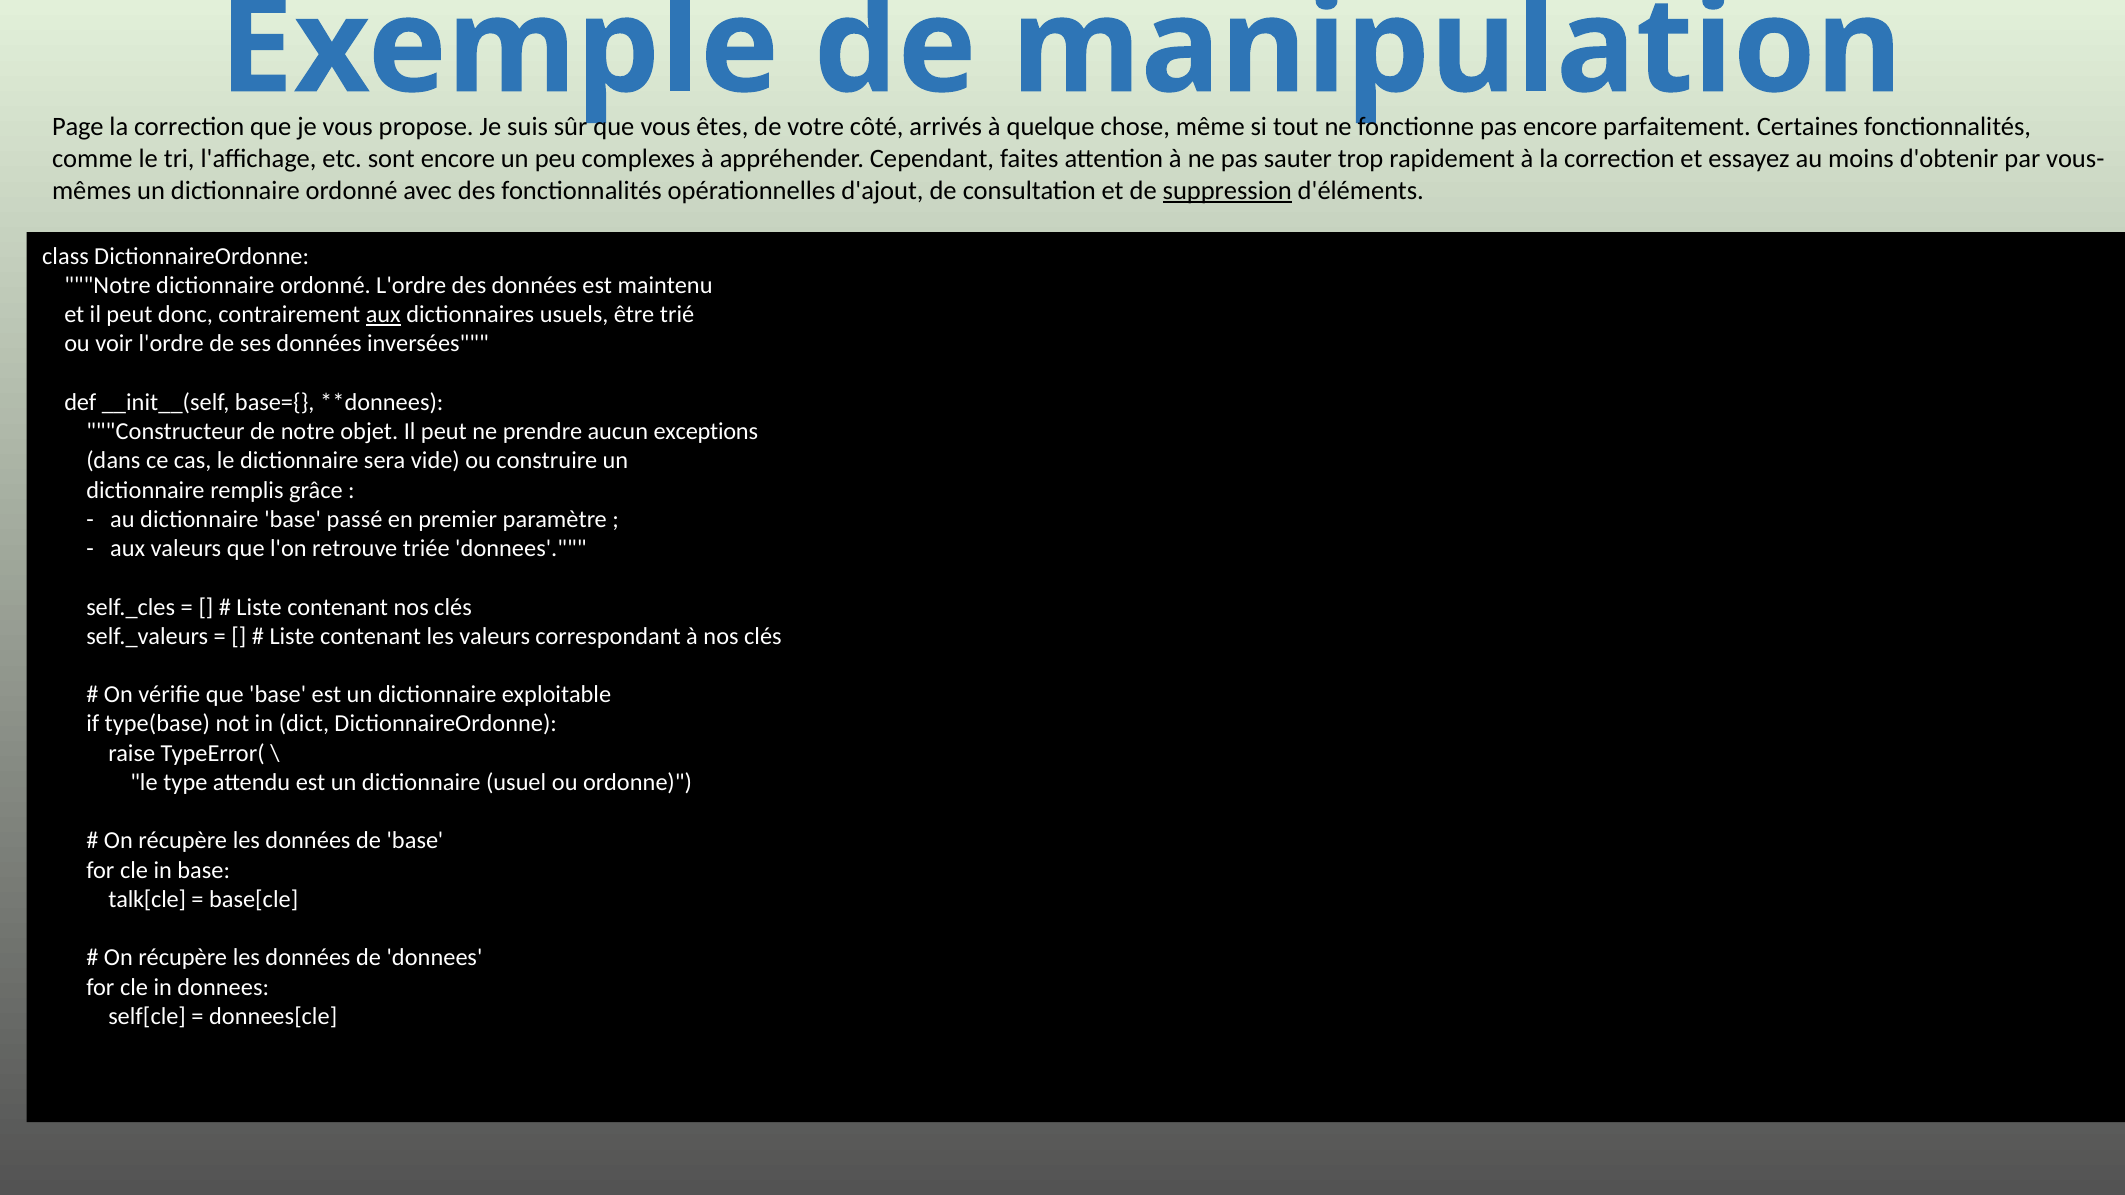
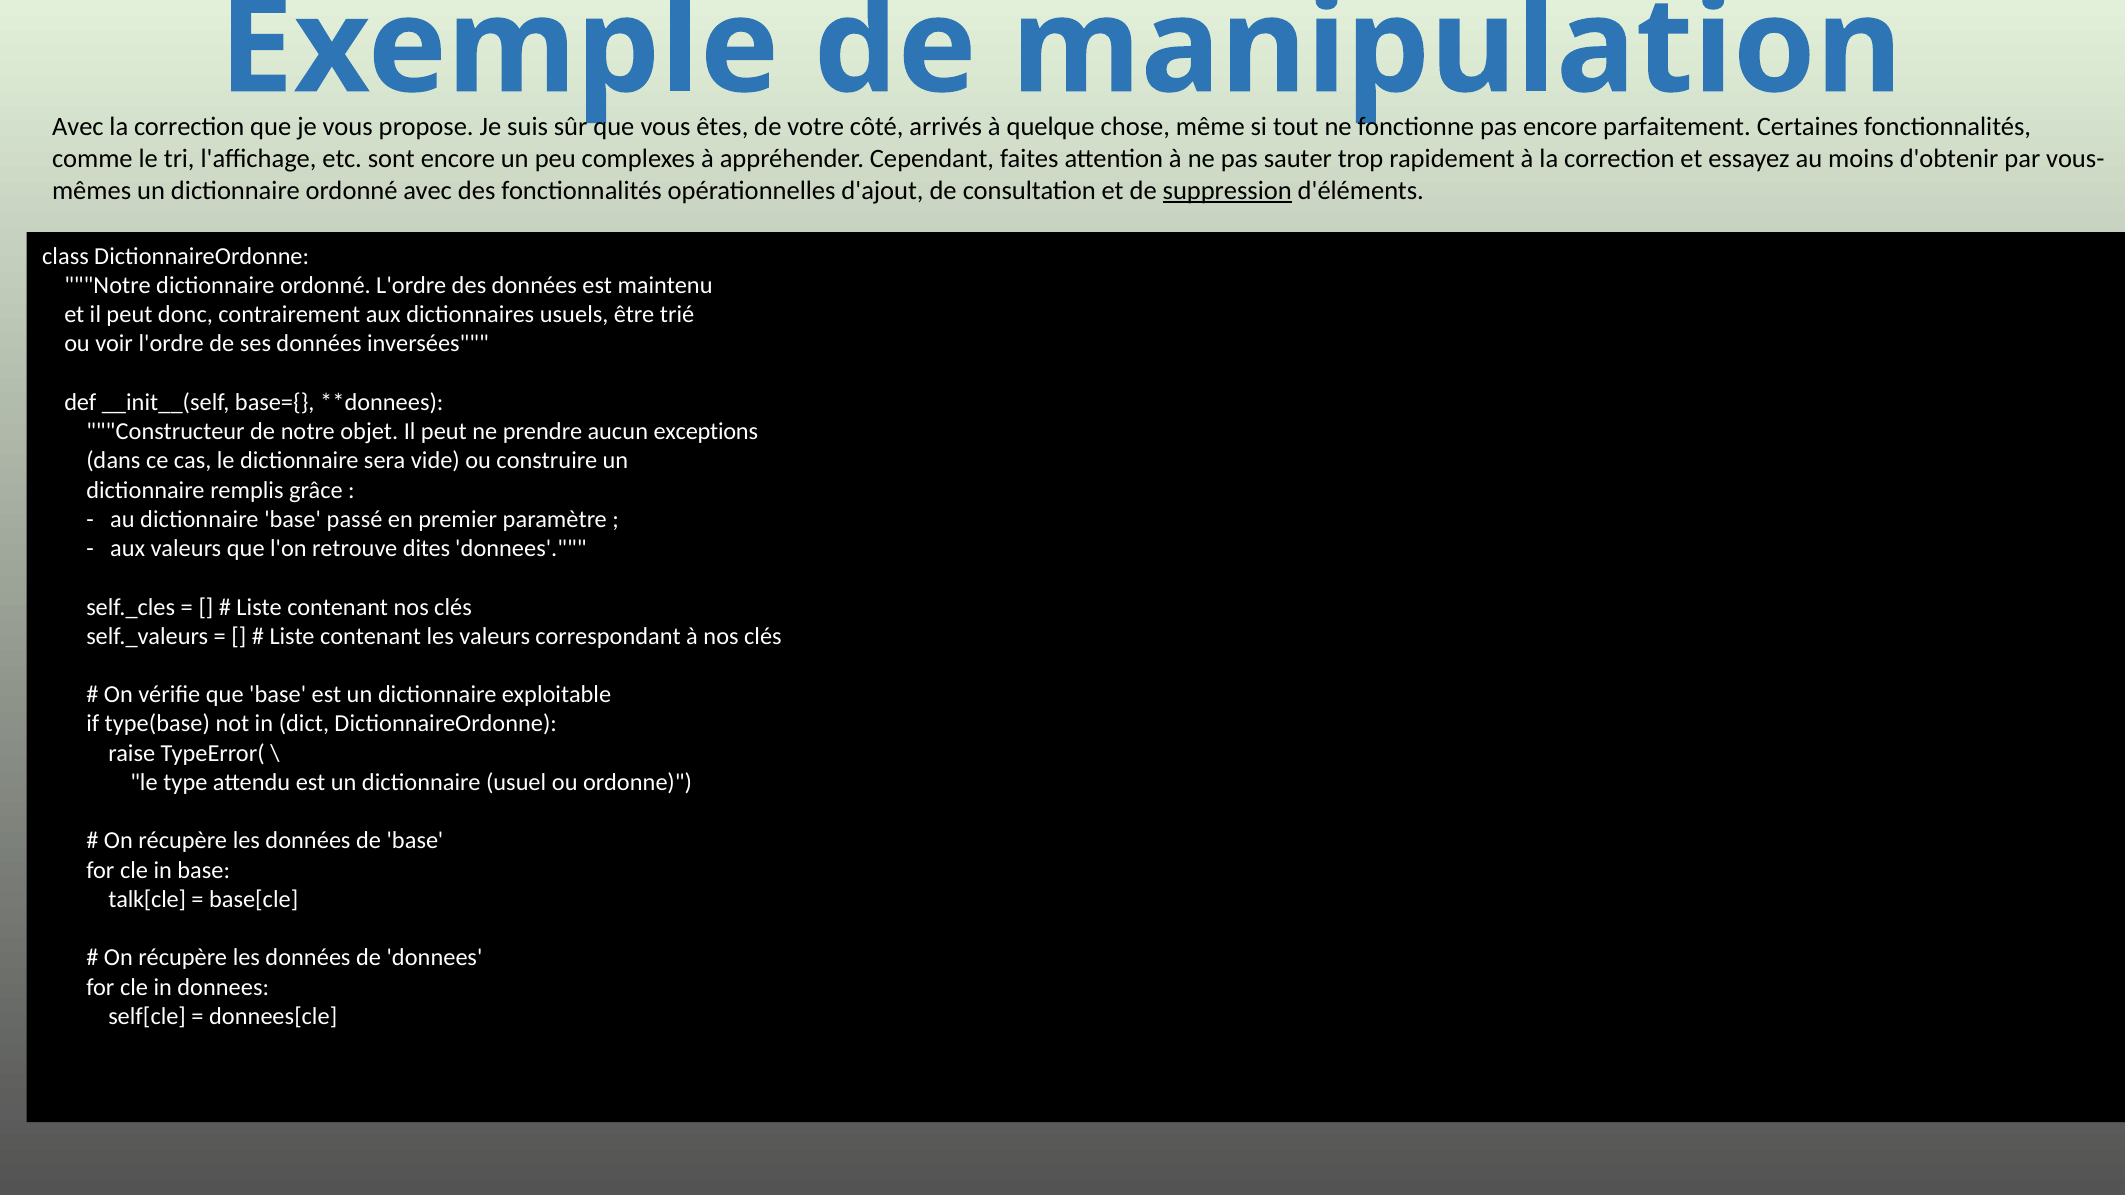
Page at (78, 127): Page -> Avec
aux at (383, 315) underline: present -> none
triée: triée -> dites
